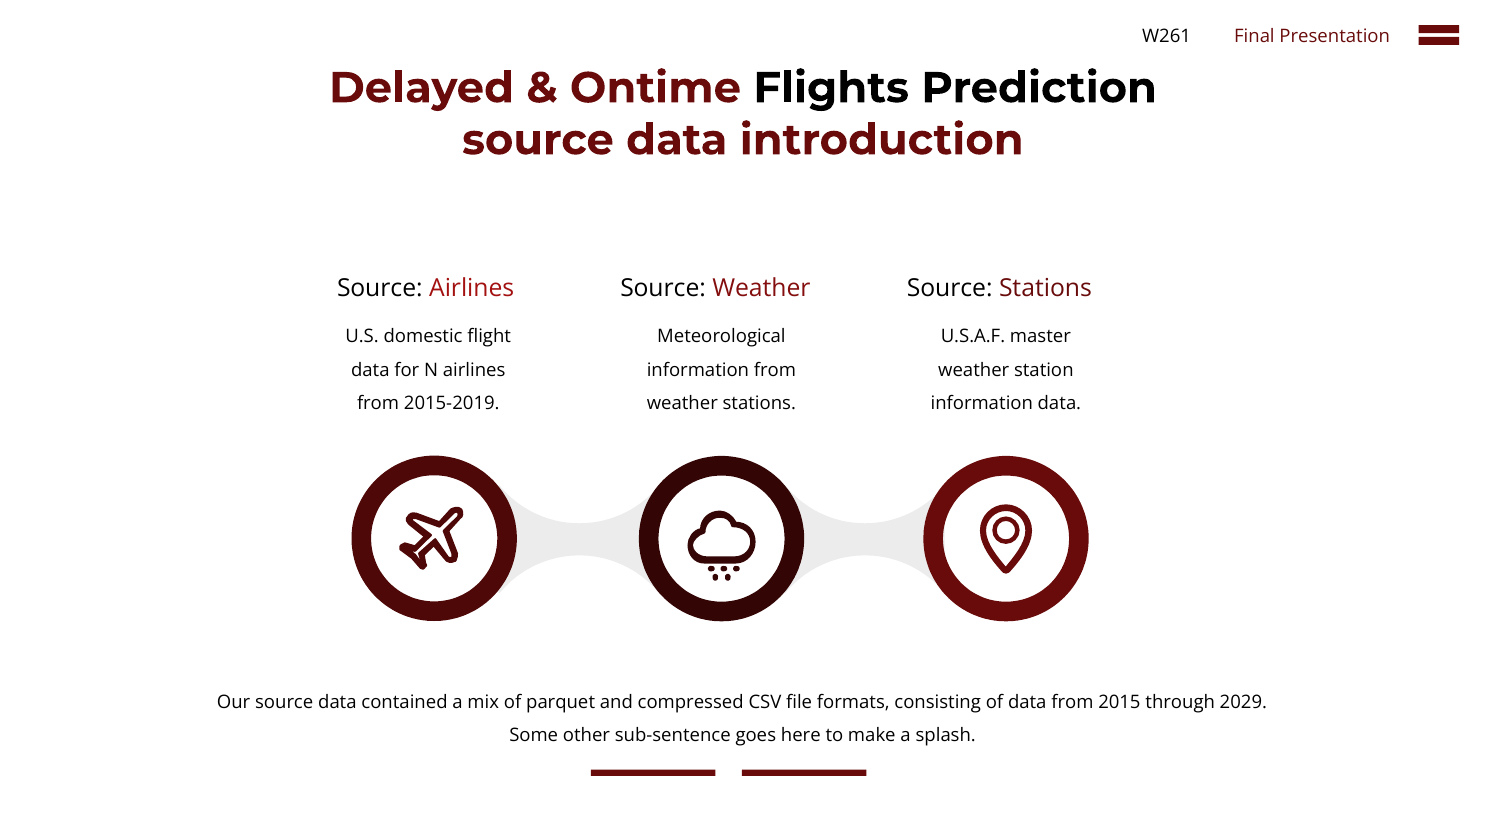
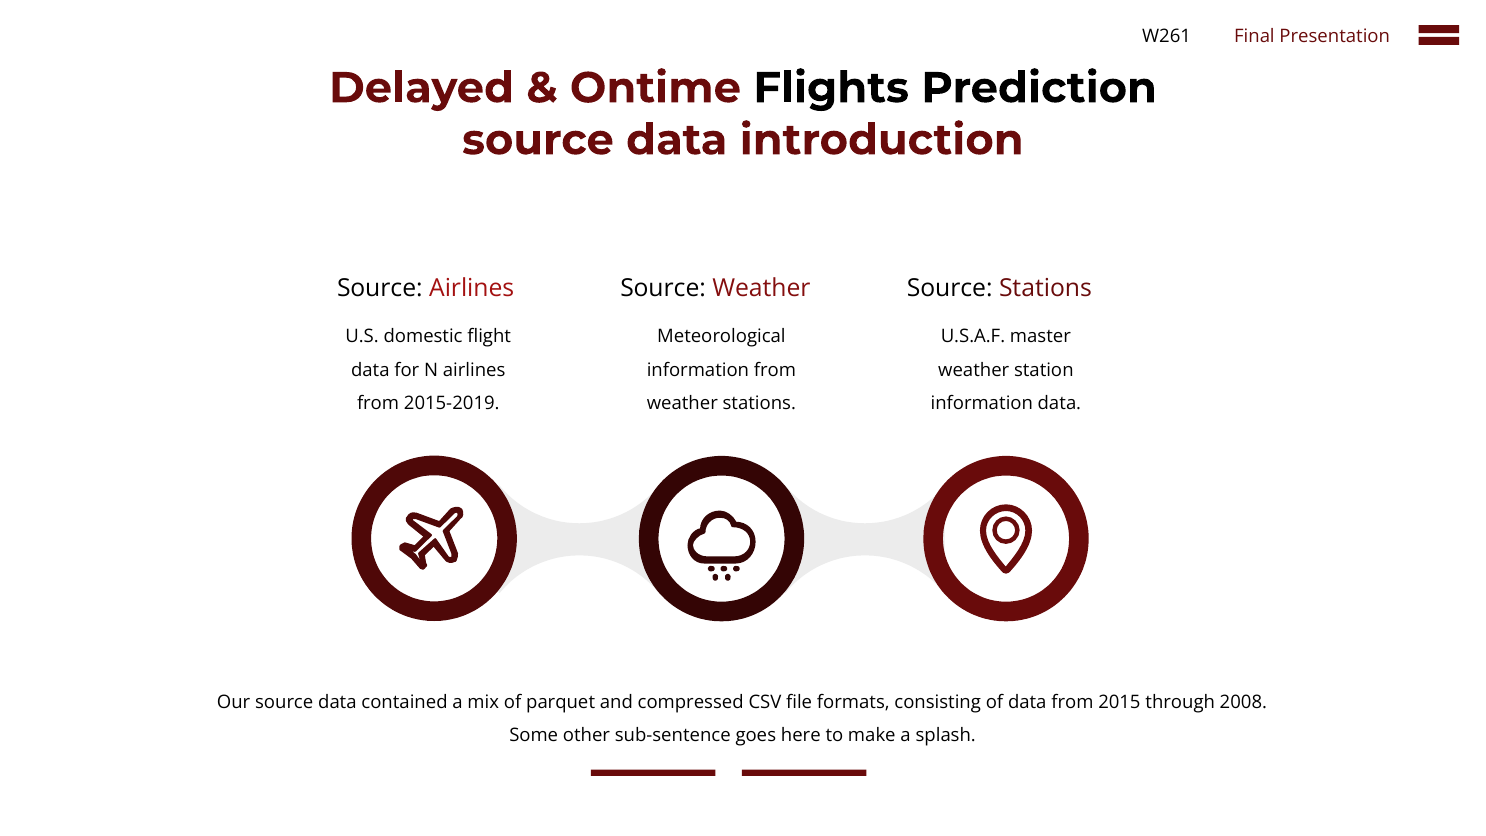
2029: 2029 -> 2008
